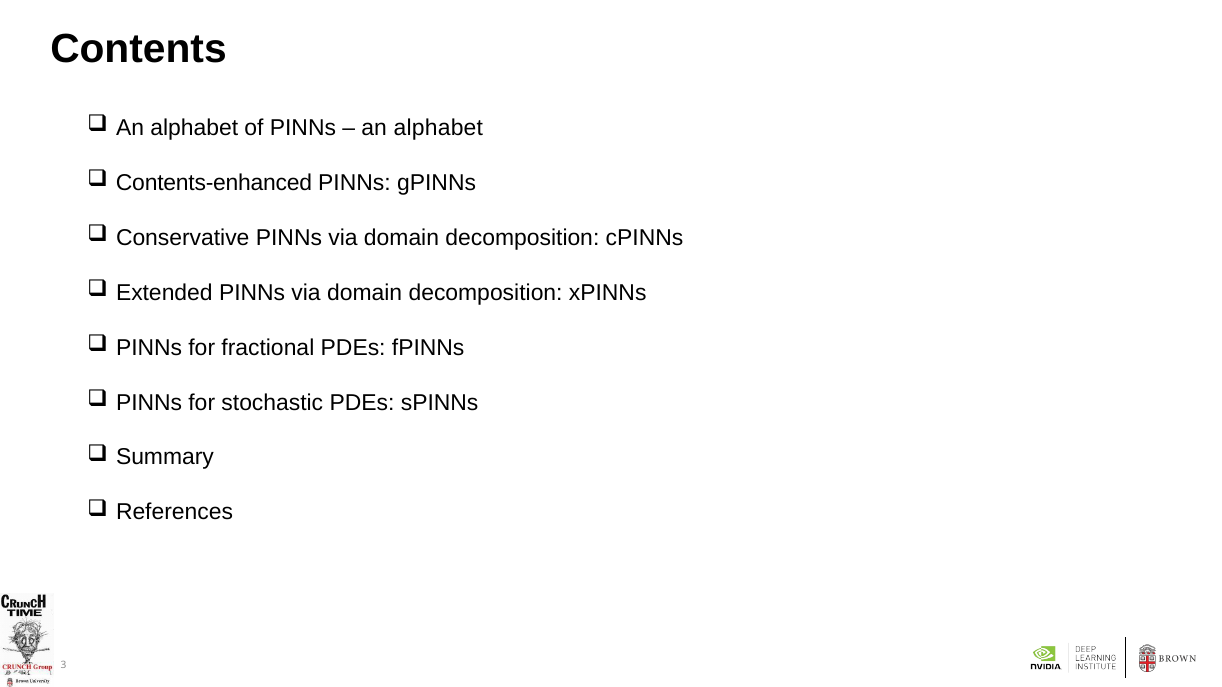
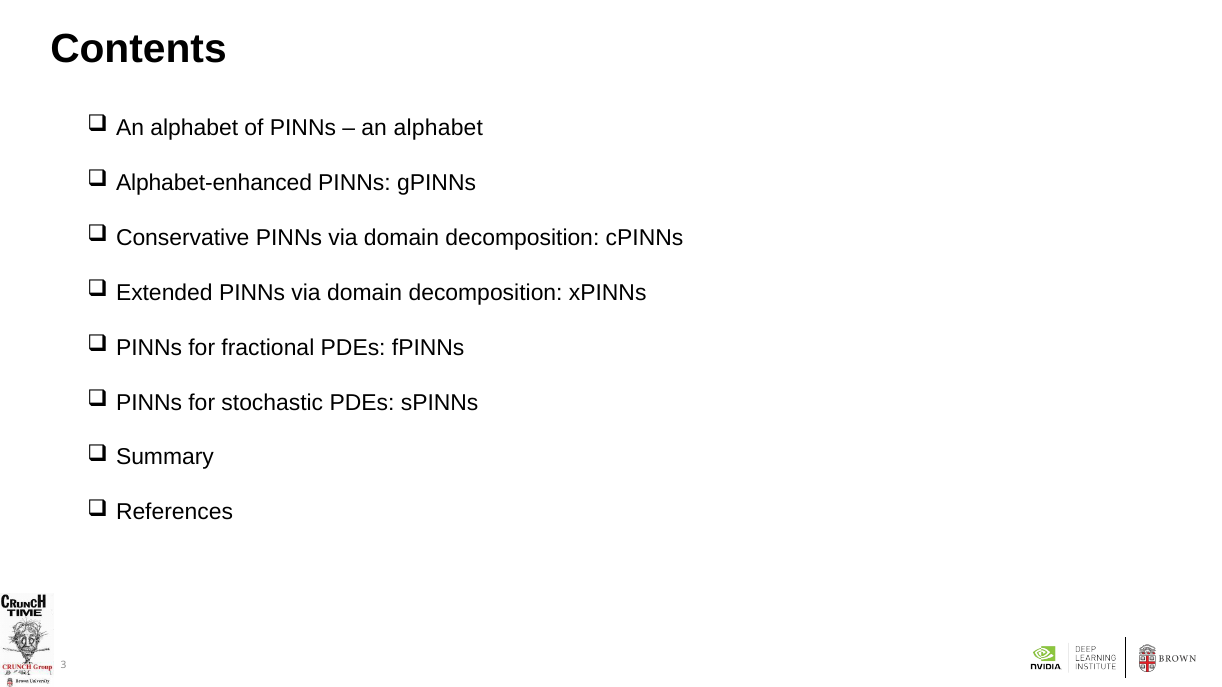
Contents-enhanced: Contents-enhanced -> Alphabet-enhanced
